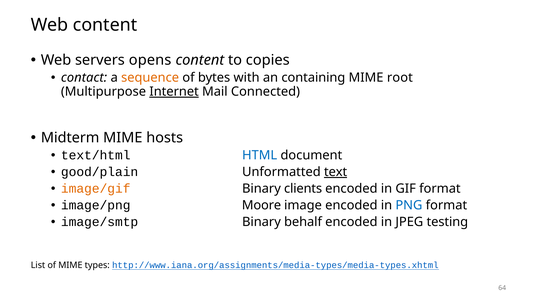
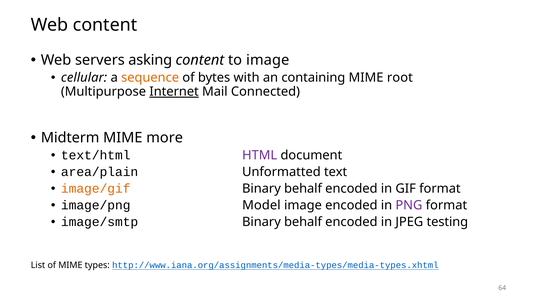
opens: opens -> asking
to copies: copies -> image
contact: contact -> cellular
hosts: hosts -> more
HTML colour: blue -> purple
good/plain: good/plain -> area/plain
text underline: present -> none
clients at (303, 189): clients -> behalf
Moore: Moore -> Model
PNG colour: blue -> purple
